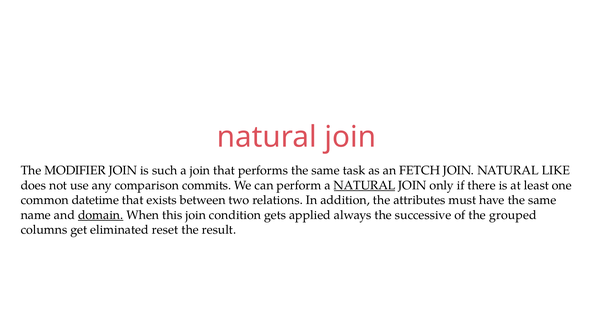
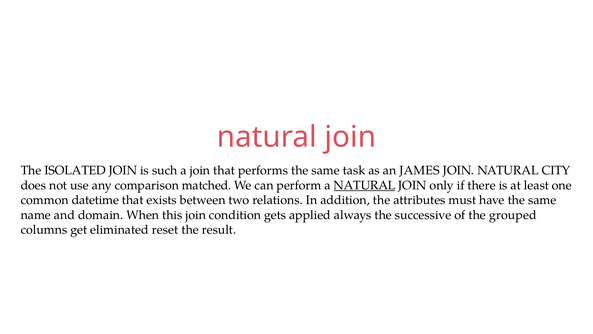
MODIFIER: MODIFIER -> ISOLATED
FETCH: FETCH -> JAMES
LIKE: LIKE -> CITY
commits: commits -> matched
domain underline: present -> none
